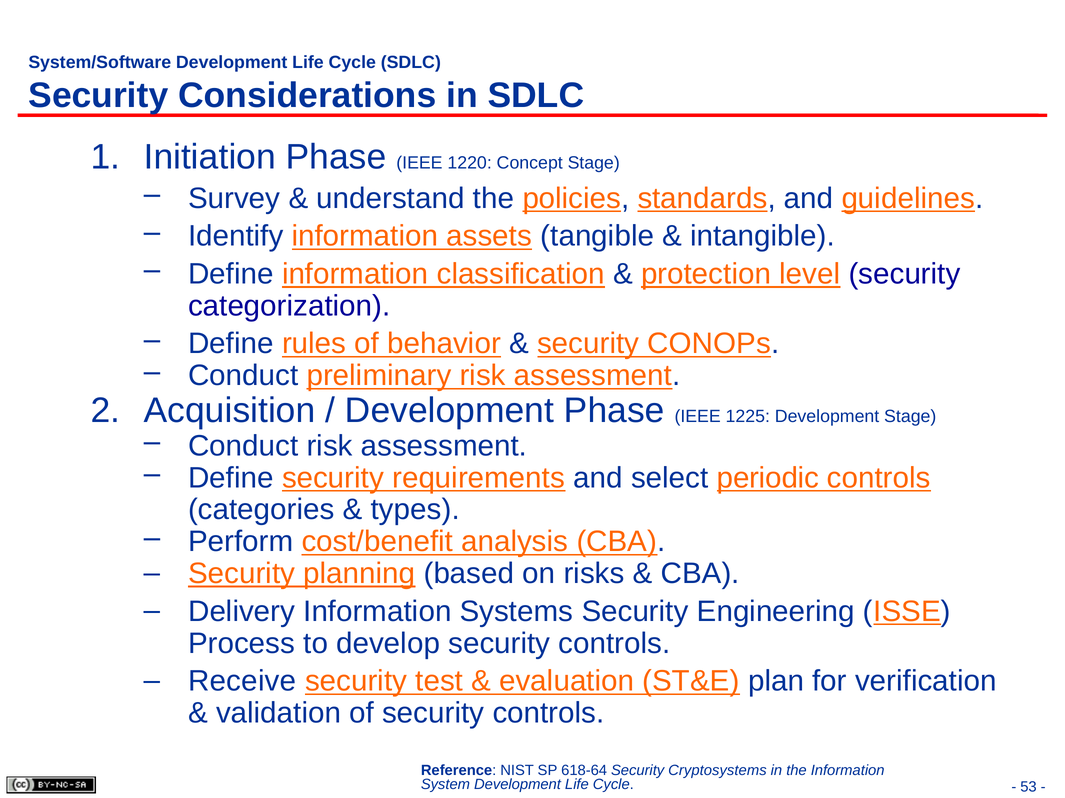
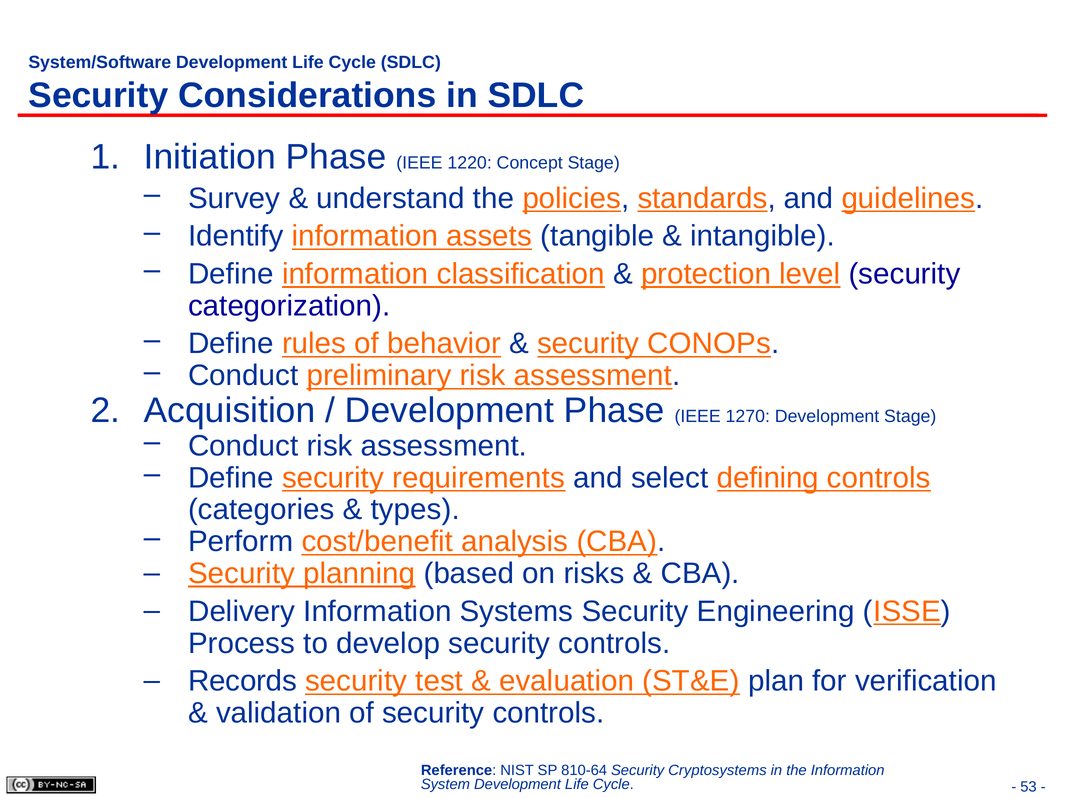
1225: 1225 -> 1270
periodic: periodic -> defining
Receive: Receive -> Records
618-64: 618-64 -> 810-64
